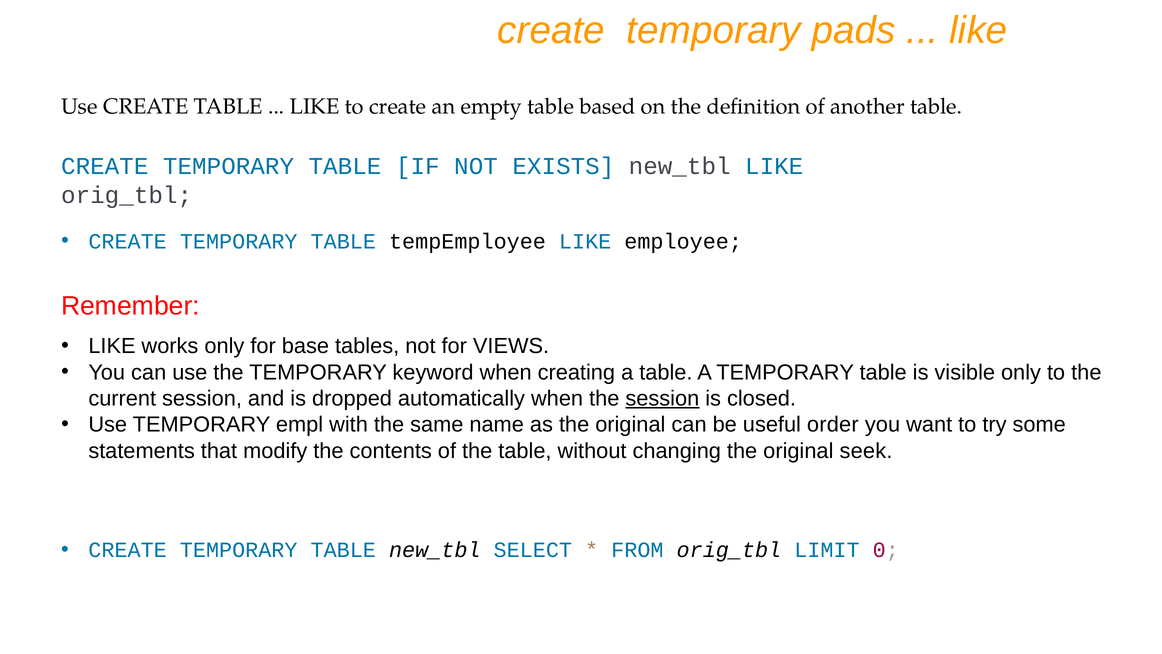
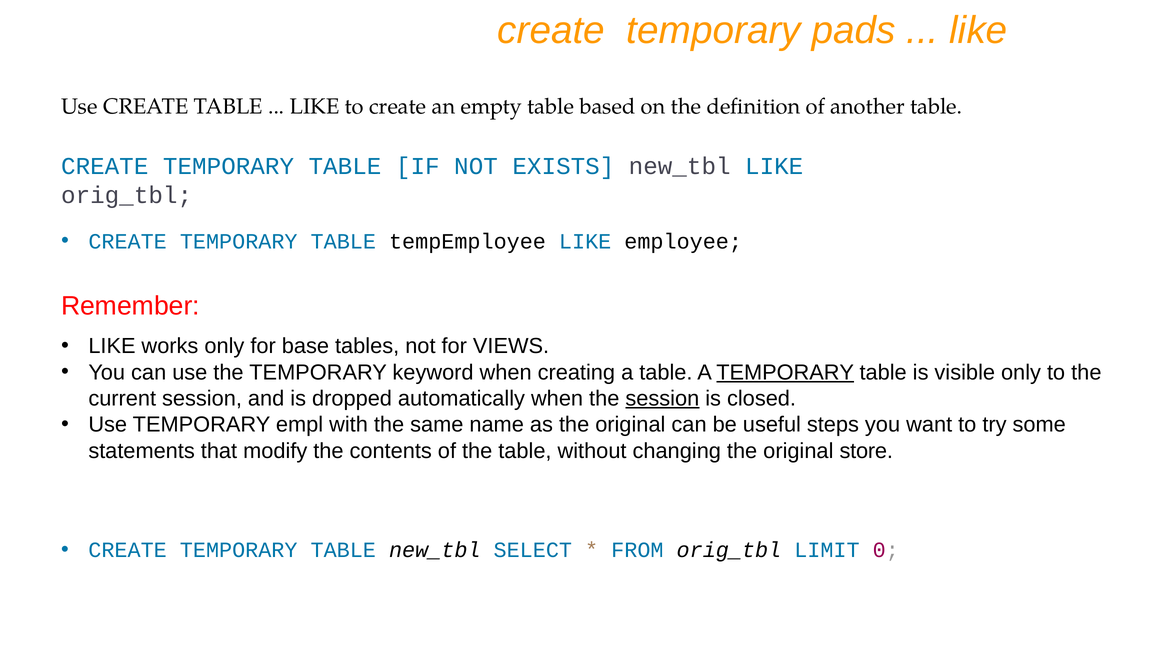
TEMPORARY at (785, 372) underline: none -> present
order: order -> steps
seek: seek -> store
